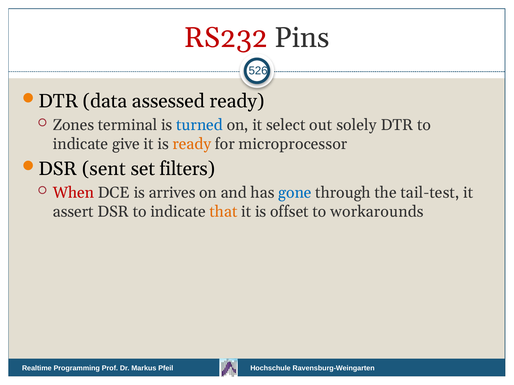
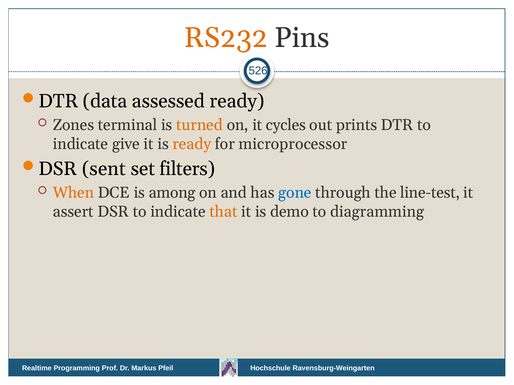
RS232 colour: red -> orange
turned colour: blue -> orange
select: select -> cycles
solely: solely -> prints
When colour: red -> orange
arrives: arrives -> among
tail-test: tail-test -> line-test
offset: offset -> demo
workarounds: workarounds -> diagramming
